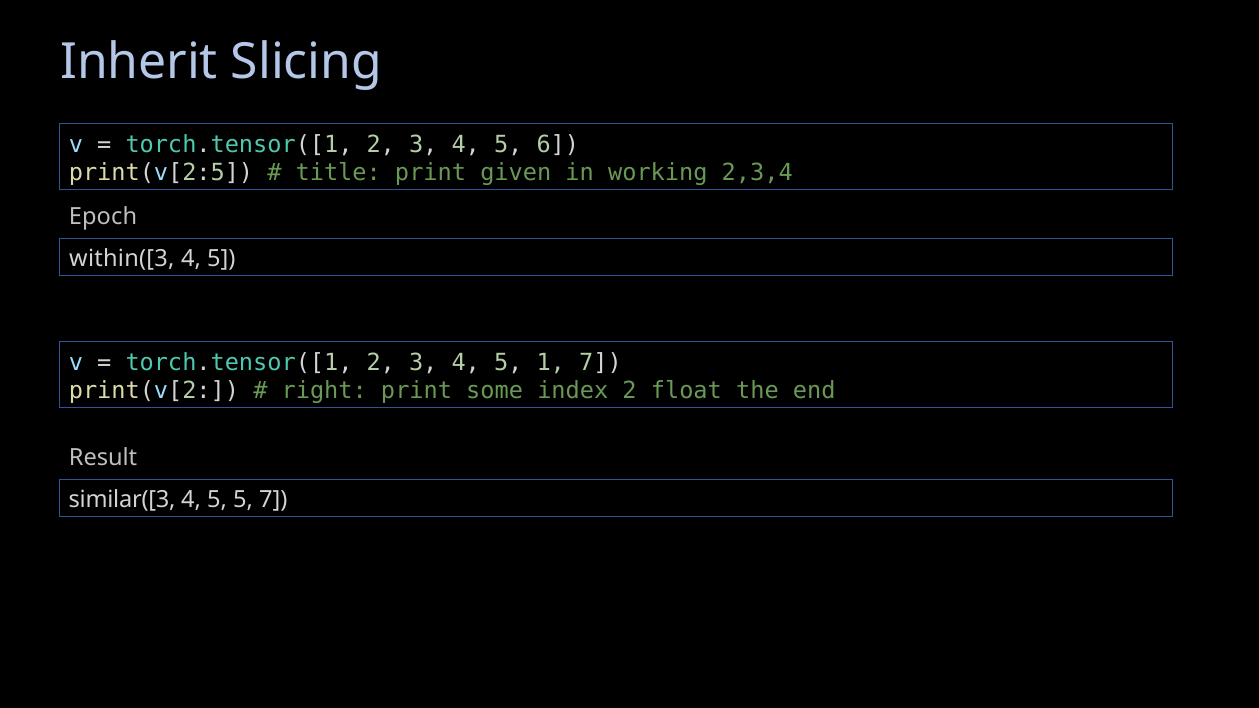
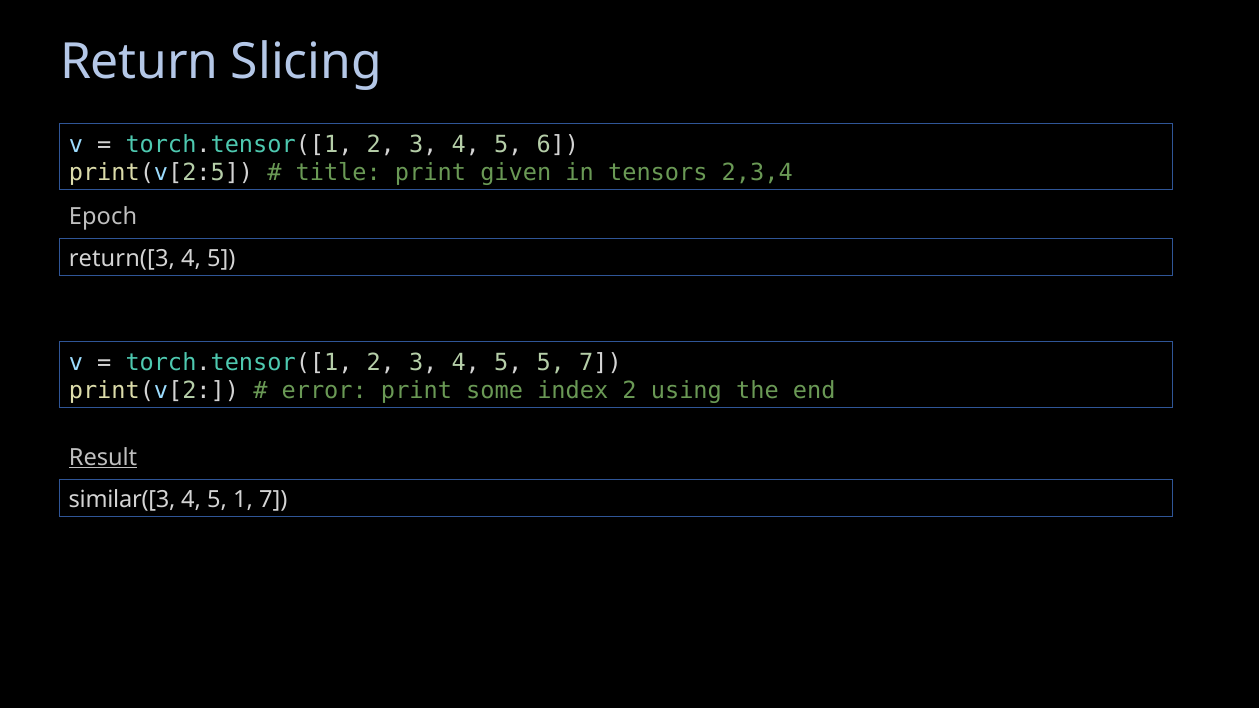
Inherit: Inherit -> Return
working: working -> tensors
within([3: within([3 -> return([3
5 1: 1 -> 5
right: right -> error
float: float -> using
Result underline: none -> present
5 5: 5 -> 1
